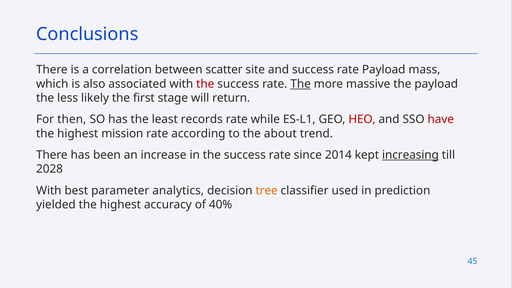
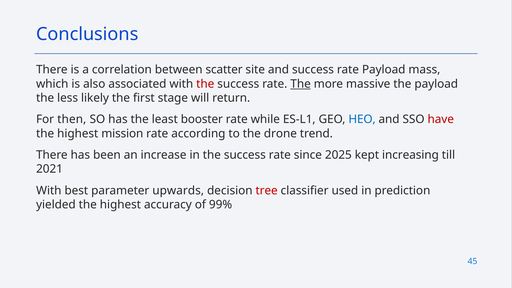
records: records -> booster
HEO colour: red -> blue
about: about -> drone
2014: 2014 -> 2025
increasing underline: present -> none
2028: 2028 -> 2021
analytics: analytics -> upwards
tree colour: orange -> red
40%: 40% -> 99%
